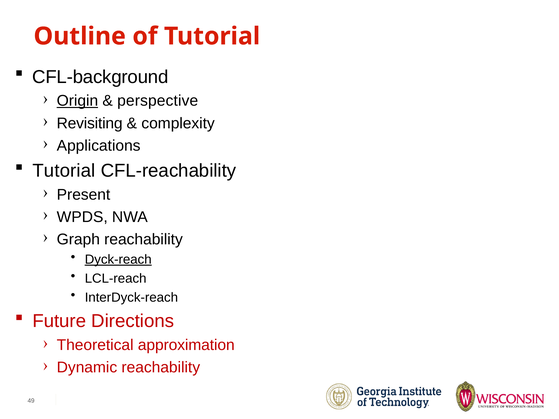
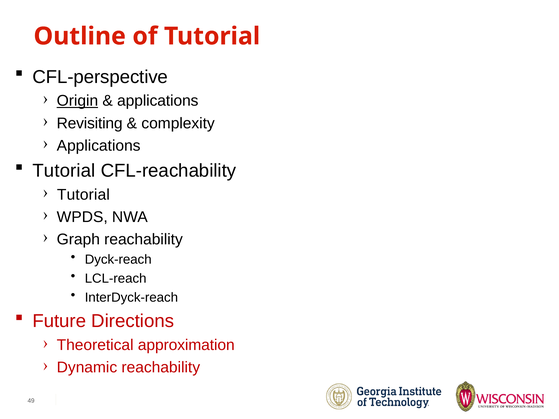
CFL-background: CFL-background -> CFL-perspective
perspective at (158, 101): perspective -> applications
Present at (83, 195): Present -> Tutorial
Dyck-reach underline: present -> none
